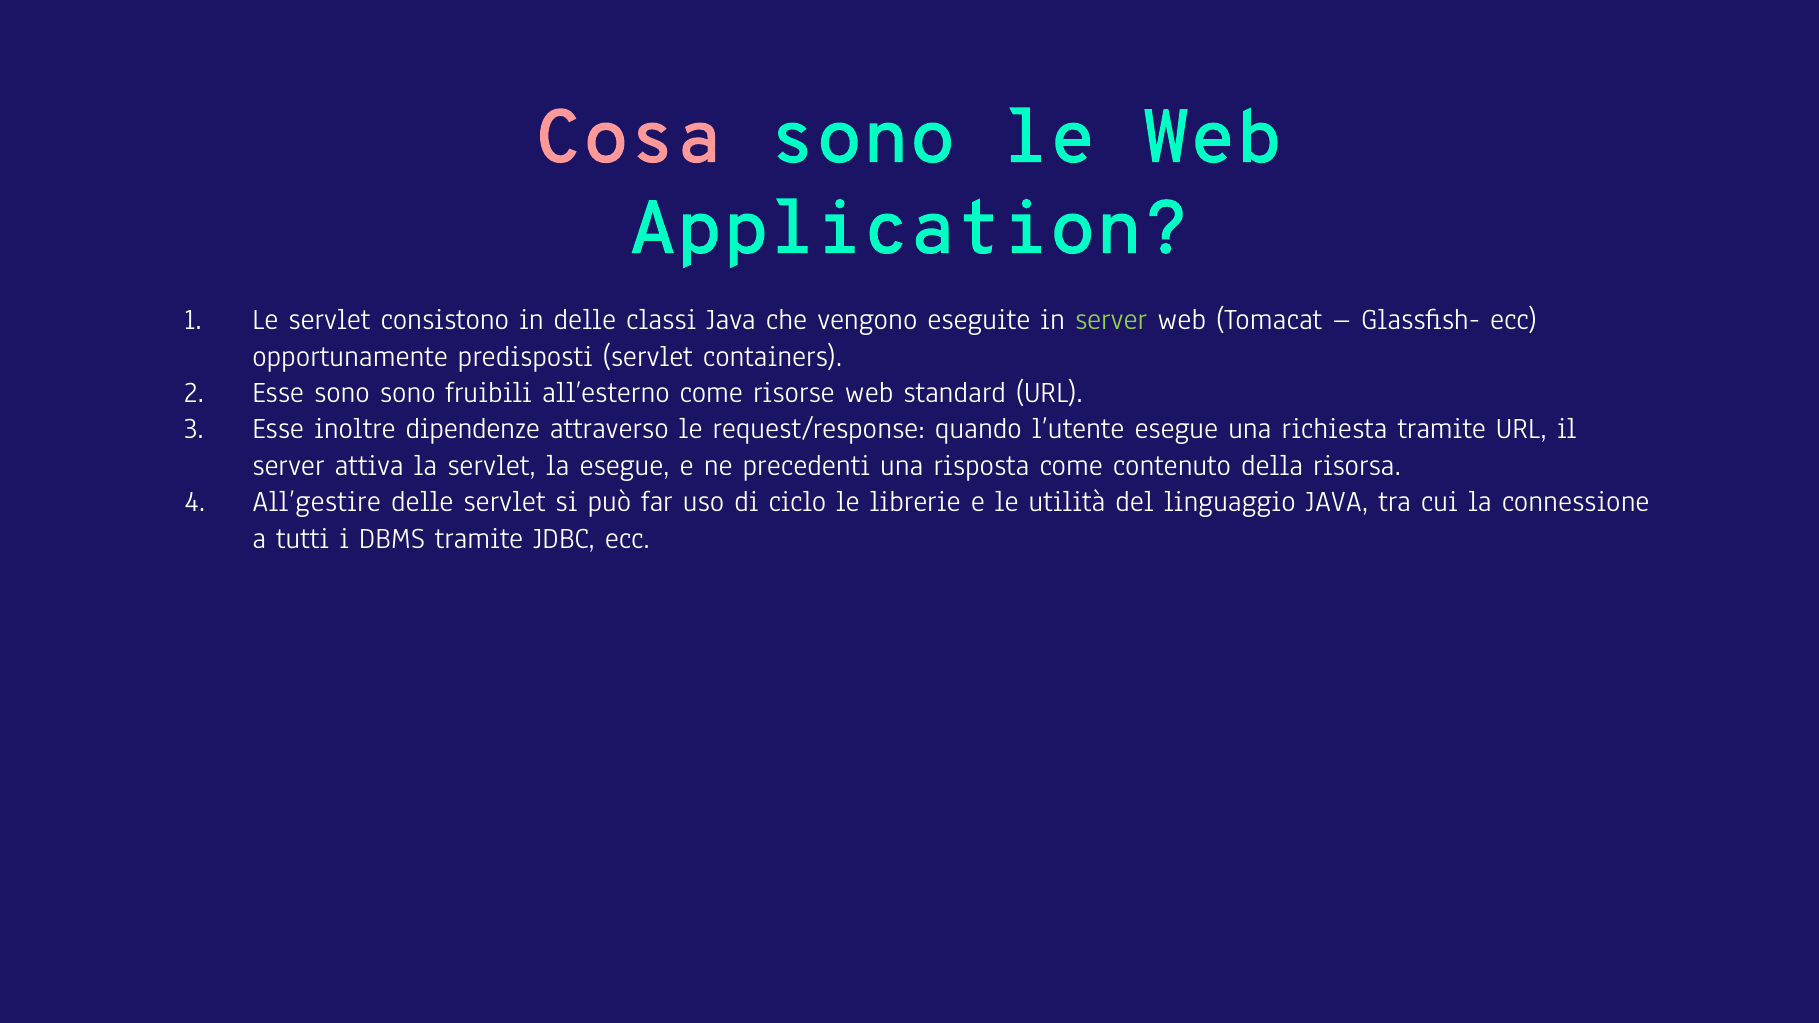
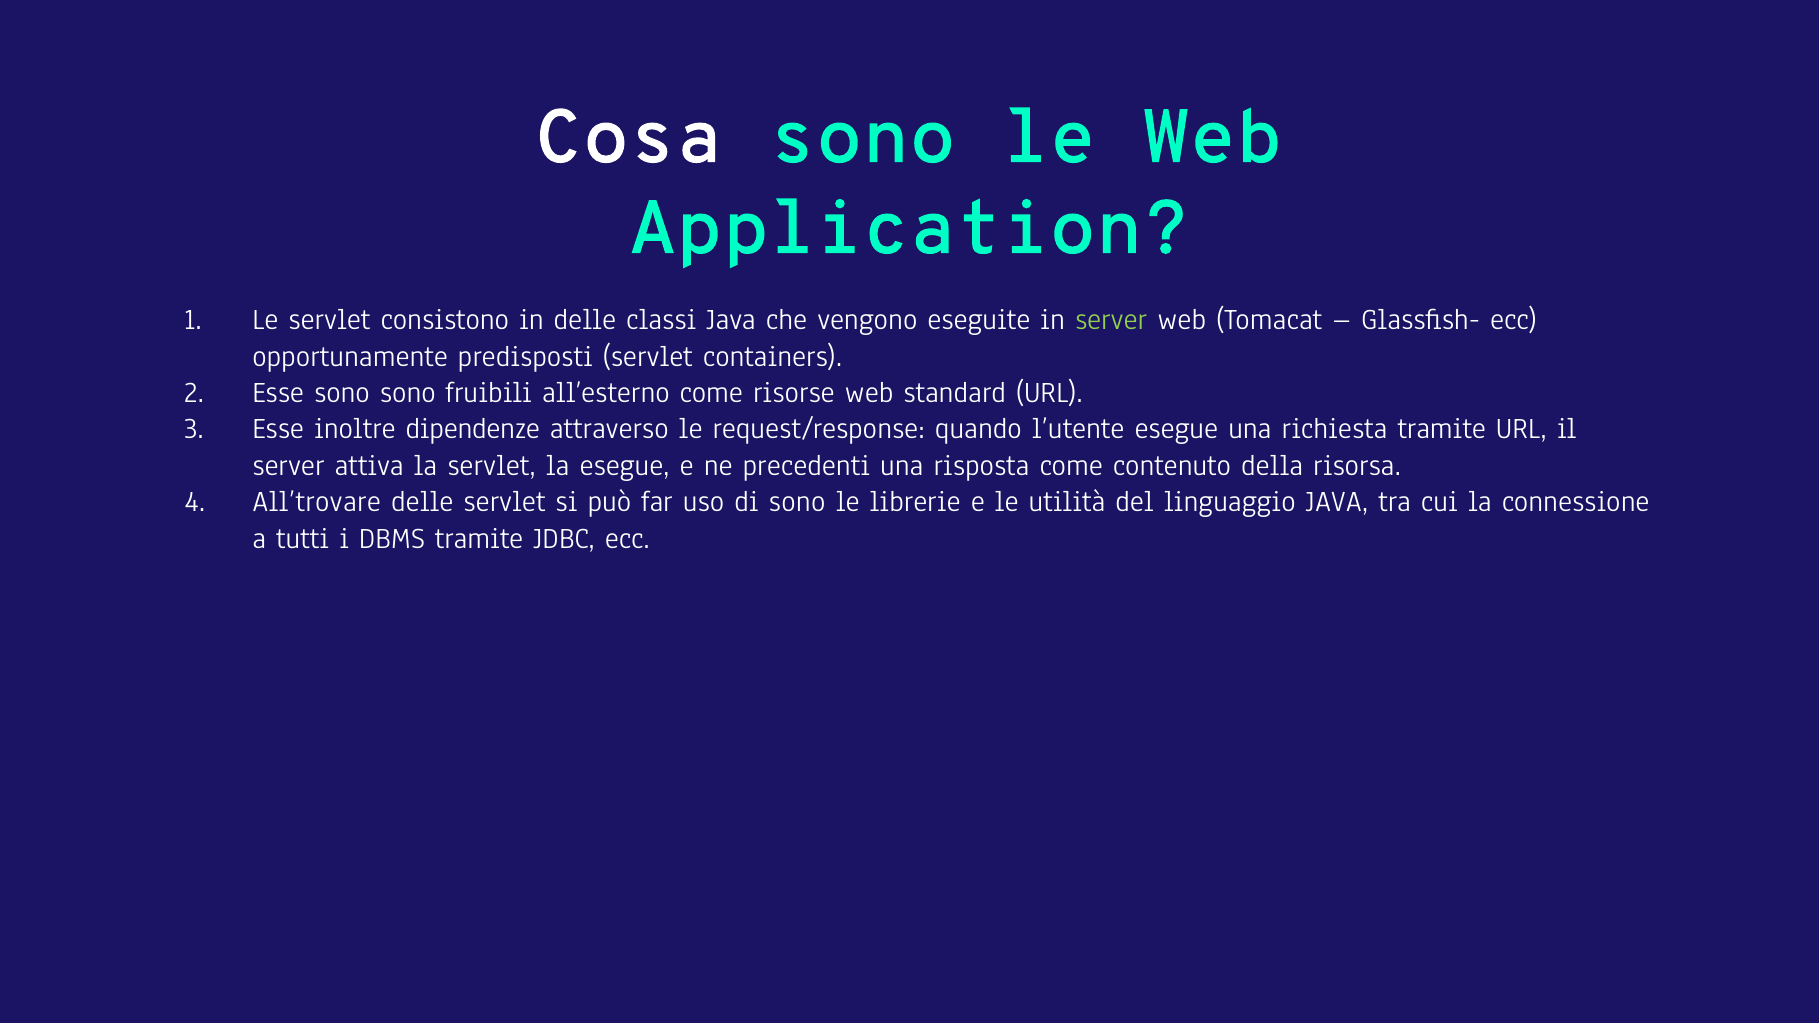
Cosa colour: pink -> white
All’gestire: All’gestire -> All’trovare
di ciclo: ciclo -> sono
